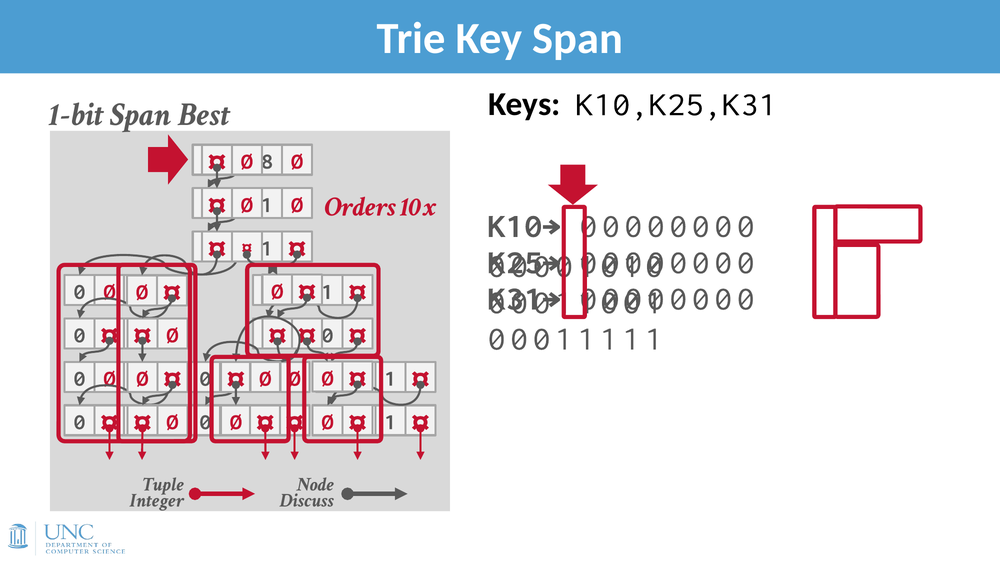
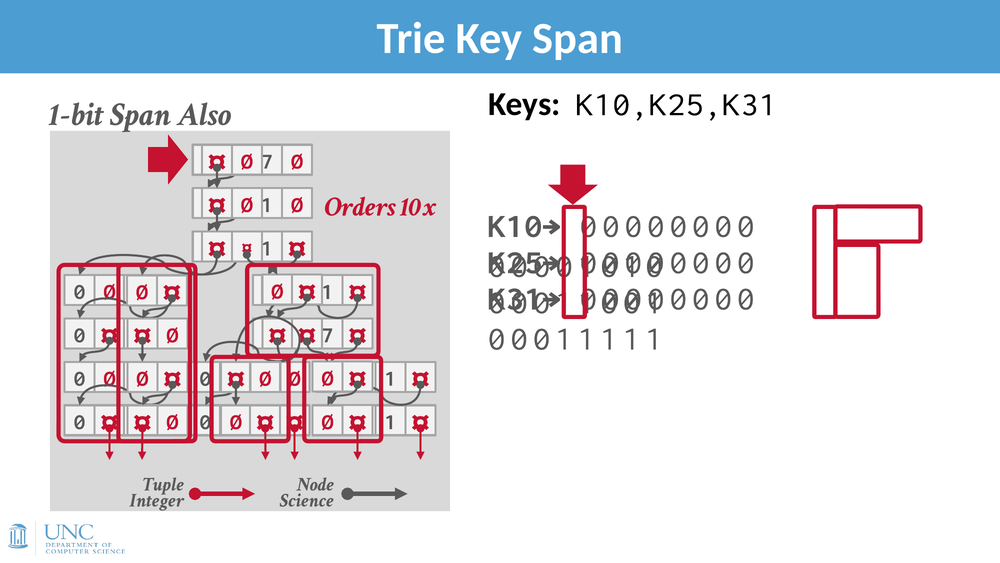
Best: Best -> Also
8 at (267, 161): 8 -> 7
0 at (328, 335): 0 -> 7
Discuss: Discuss -> Science
